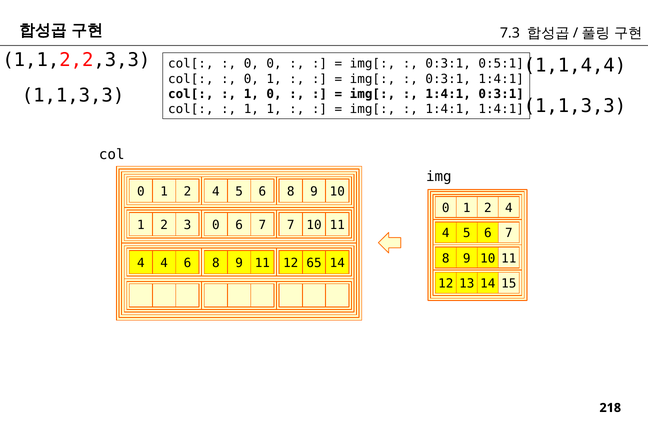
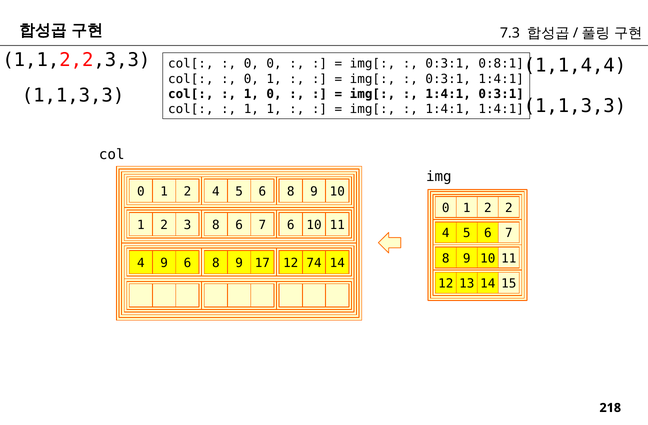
0:5:1: 0:5:1 -> 0:8:1
4 at (509, 208): 4 -> 2
3 0: 0 -> 8
7 7: 7 -> 6
4 at (164, 263): 4 -> 9
9 11: 11 -> 17
65: 65 -> 74
